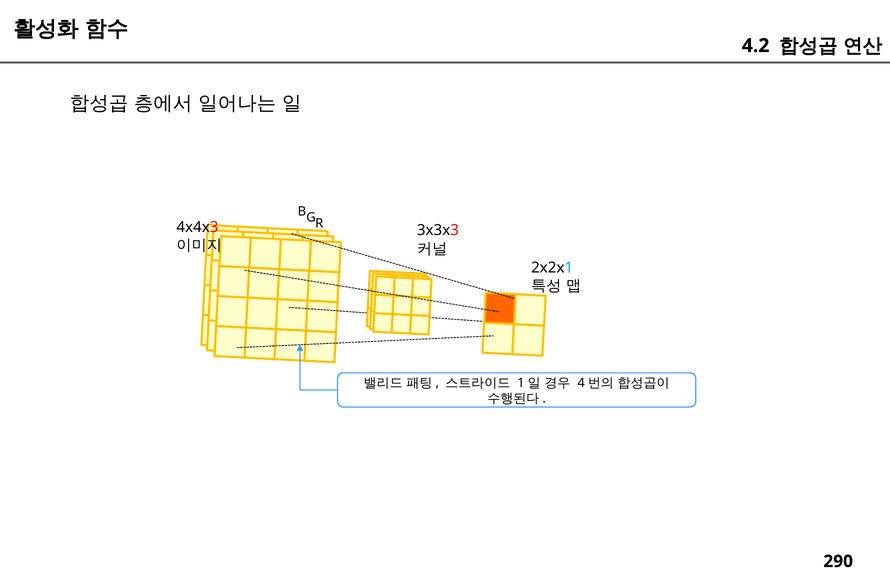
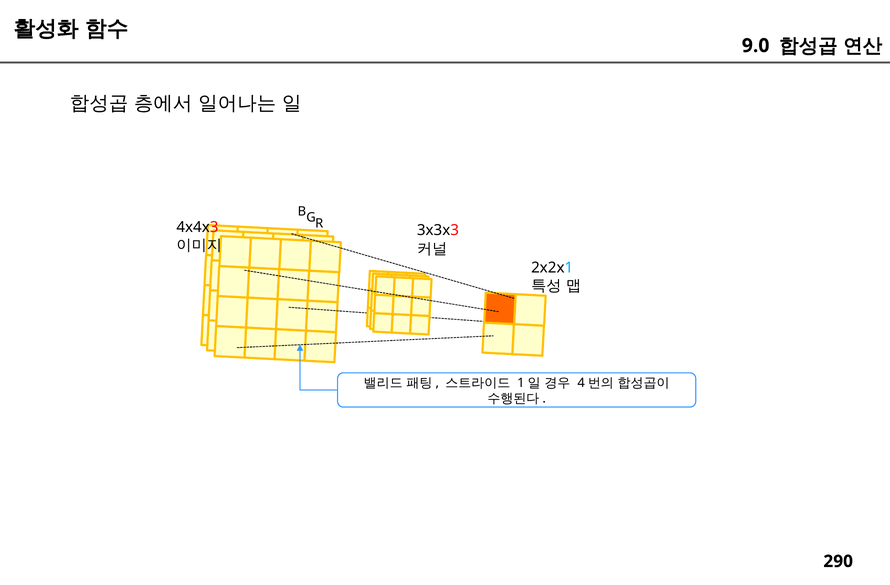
4.2: 4.2 -> 9.0
